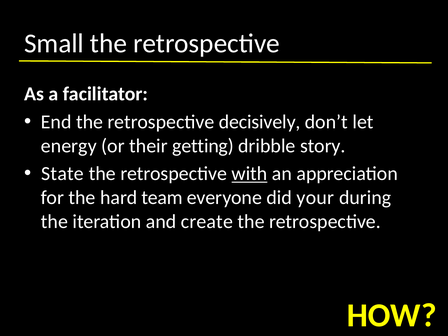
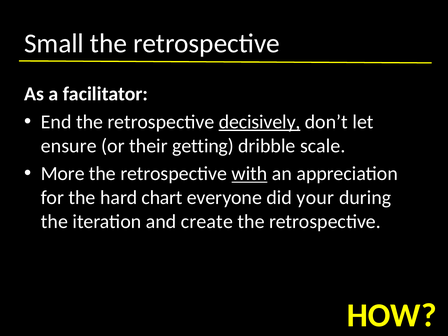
decisively underline: none -> present
energy: energy -> ensure
story: story -> scale
State: State -> More
team: team -> chart
